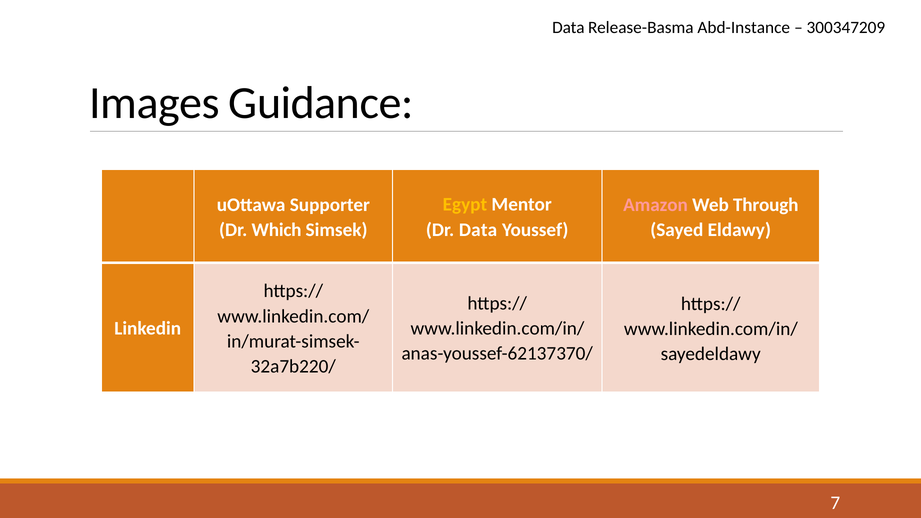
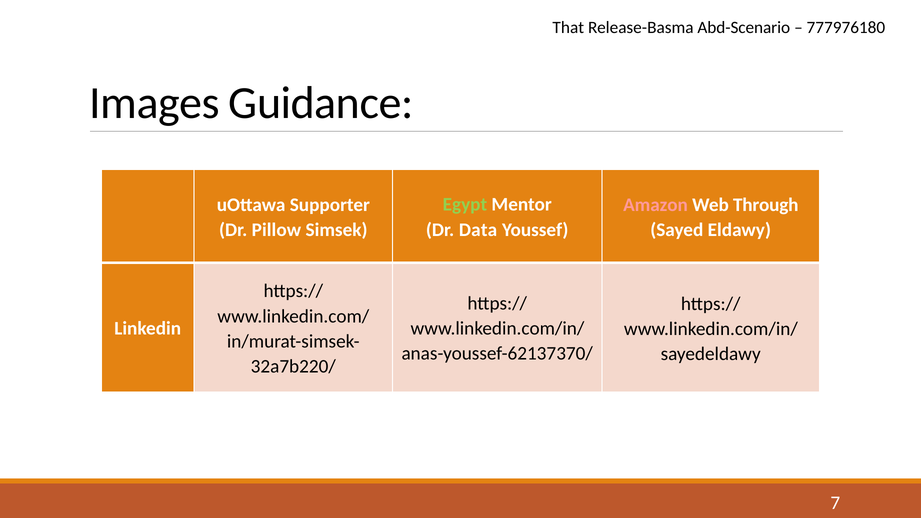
Data at (568, 27): Data -> That
Abd-Instance: Abd-Instance -> Abd-Scenario
300347209: 300347209 -> 777976180
Egypt colour: yellow -> light green
Which: Which -> Pillow
